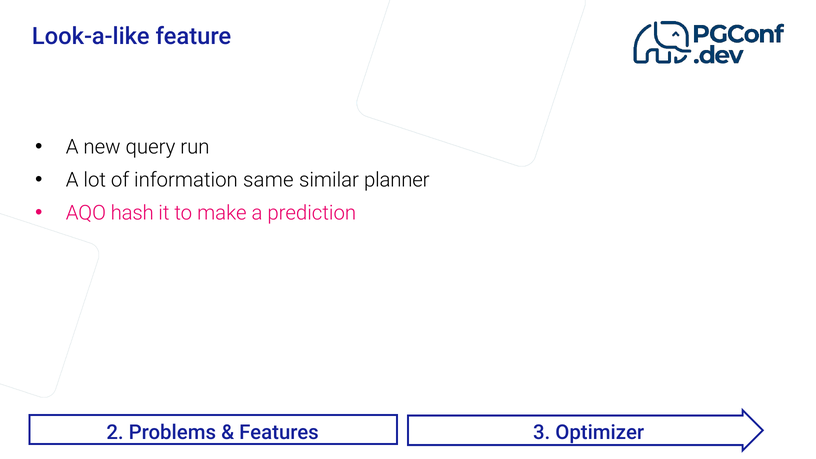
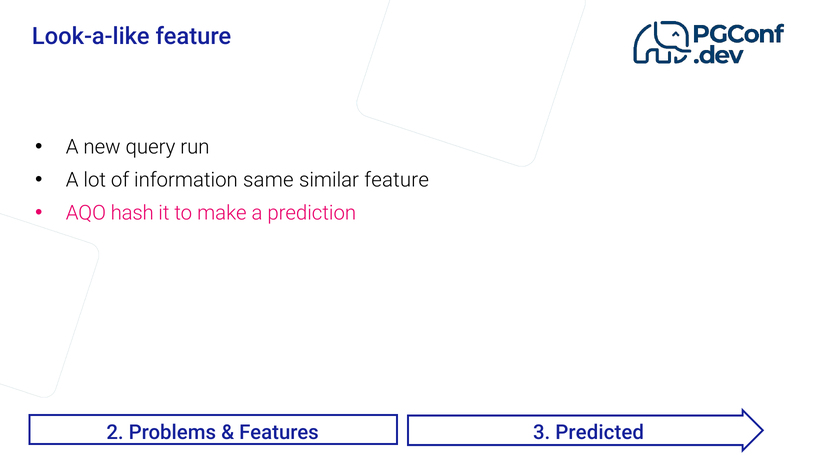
similar planner: planner -> feature
Optimizer: Optimizer -> Predicted
